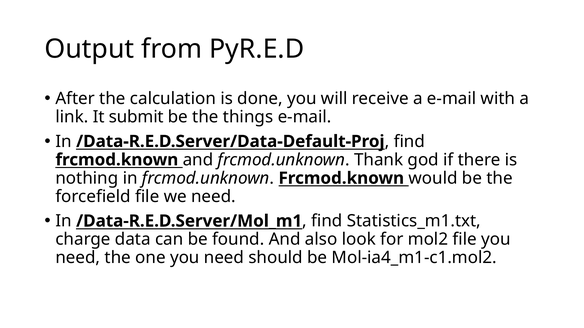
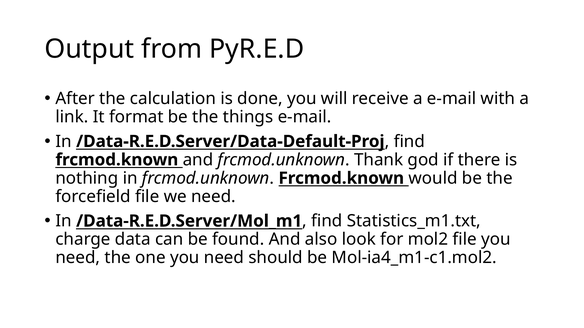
submit: submit -> format
